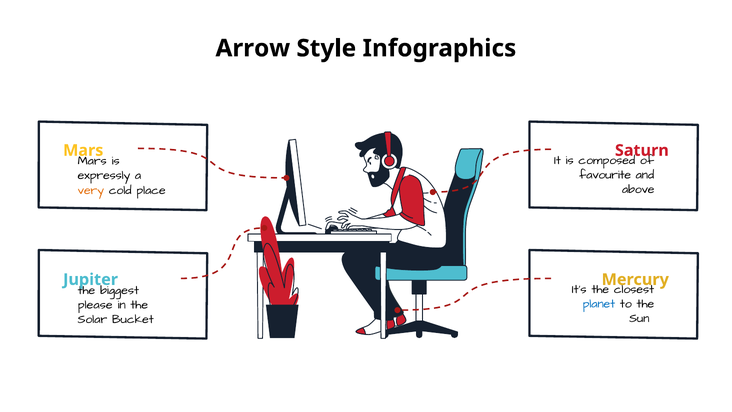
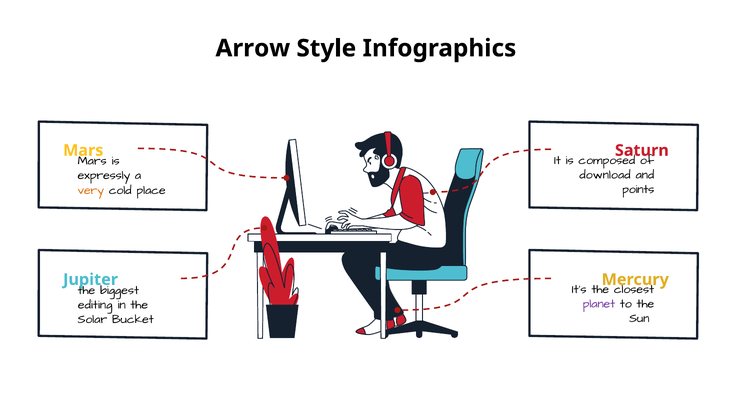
favourite: favourite -> download
above: above -> points
planet colour: blue -> purple
please: please -> editing
